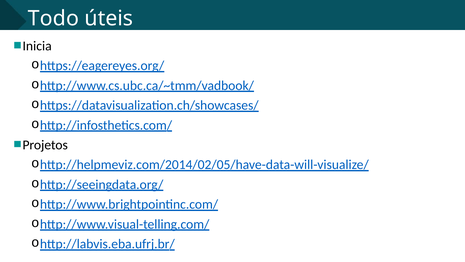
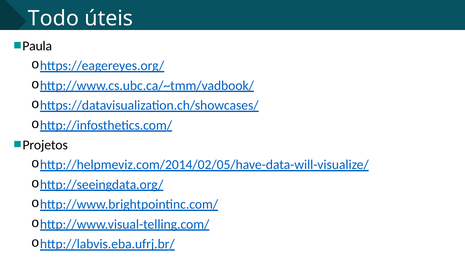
Inicia: Inicia -> Paula
